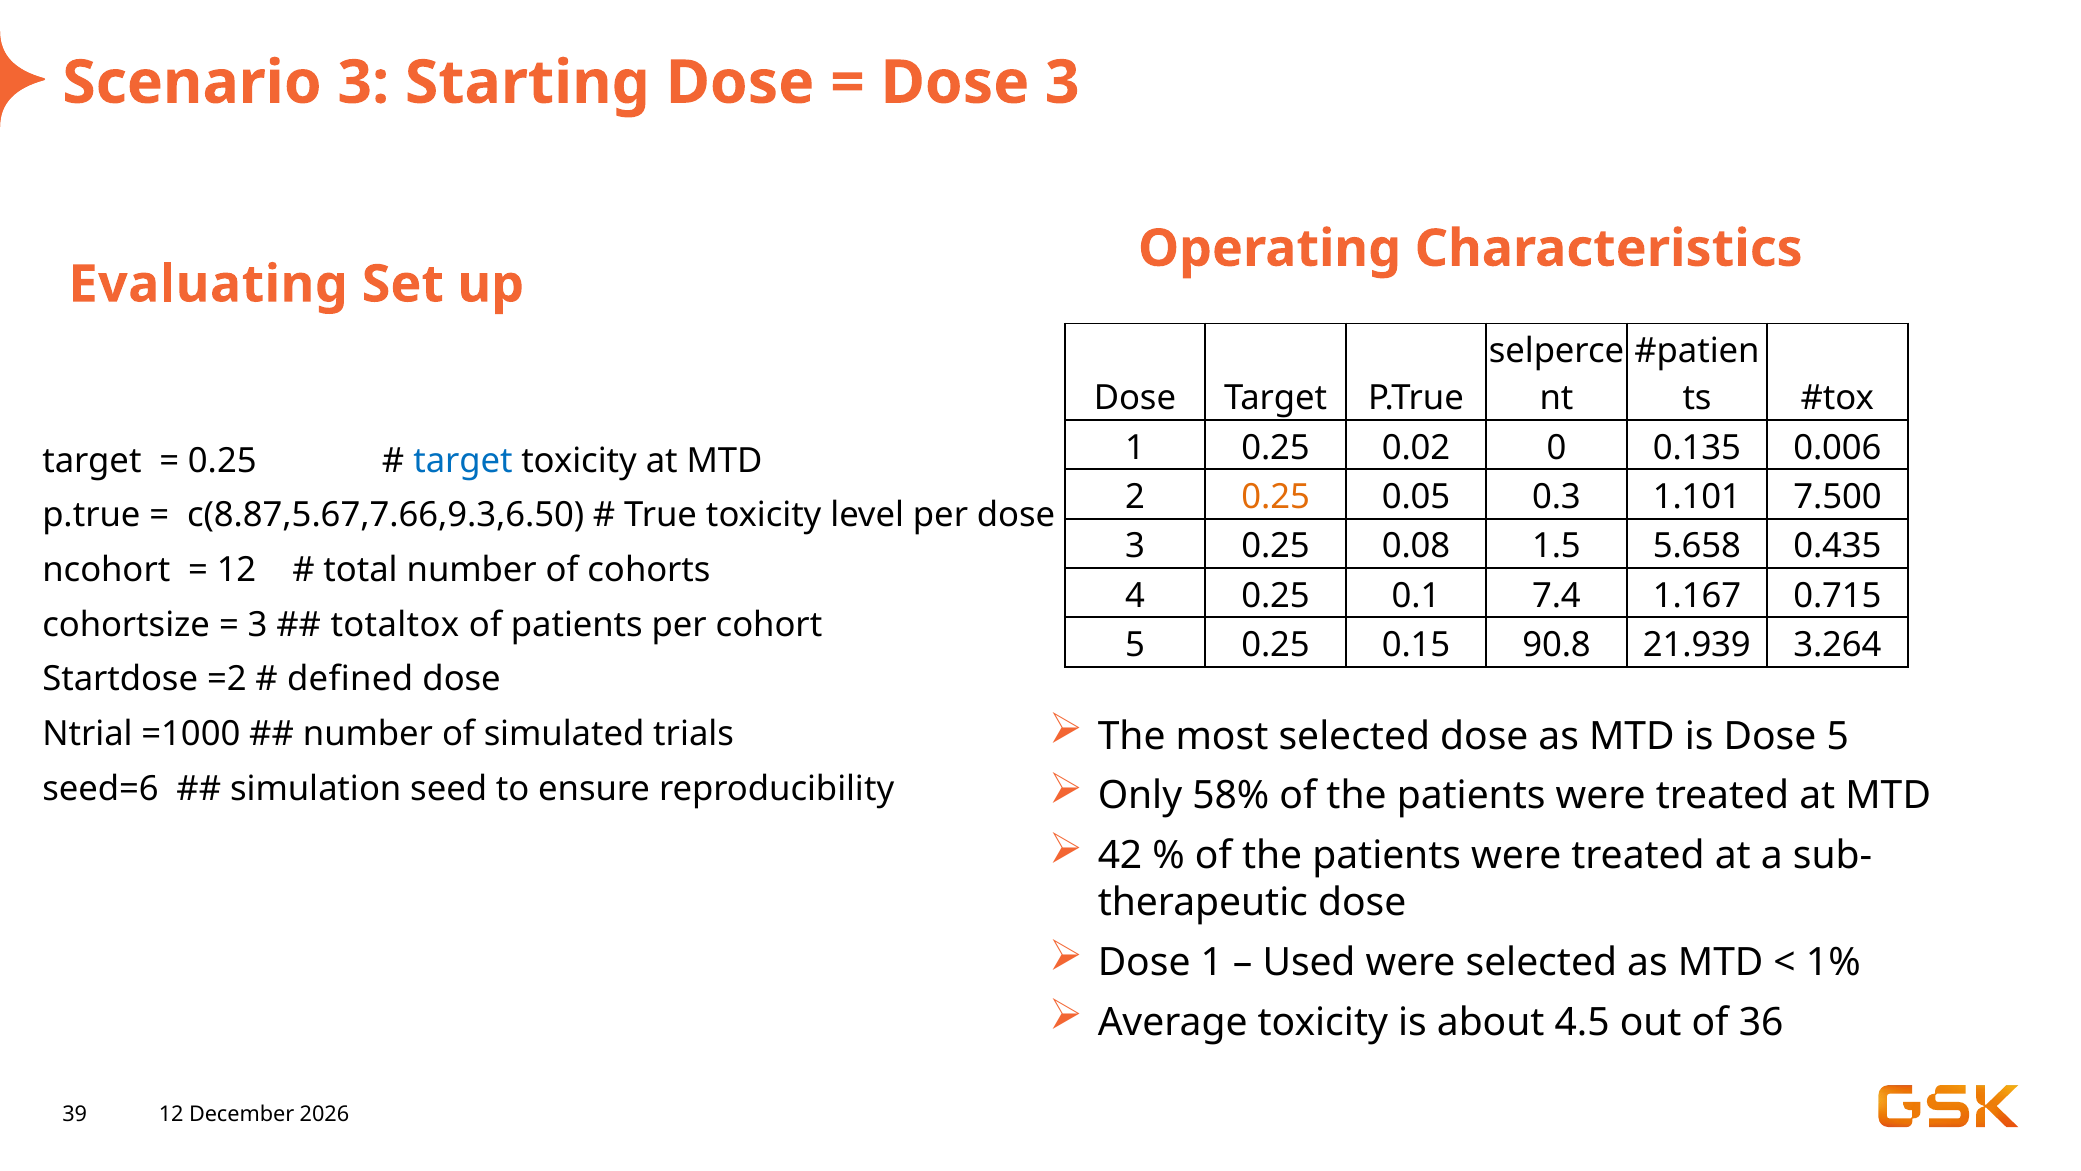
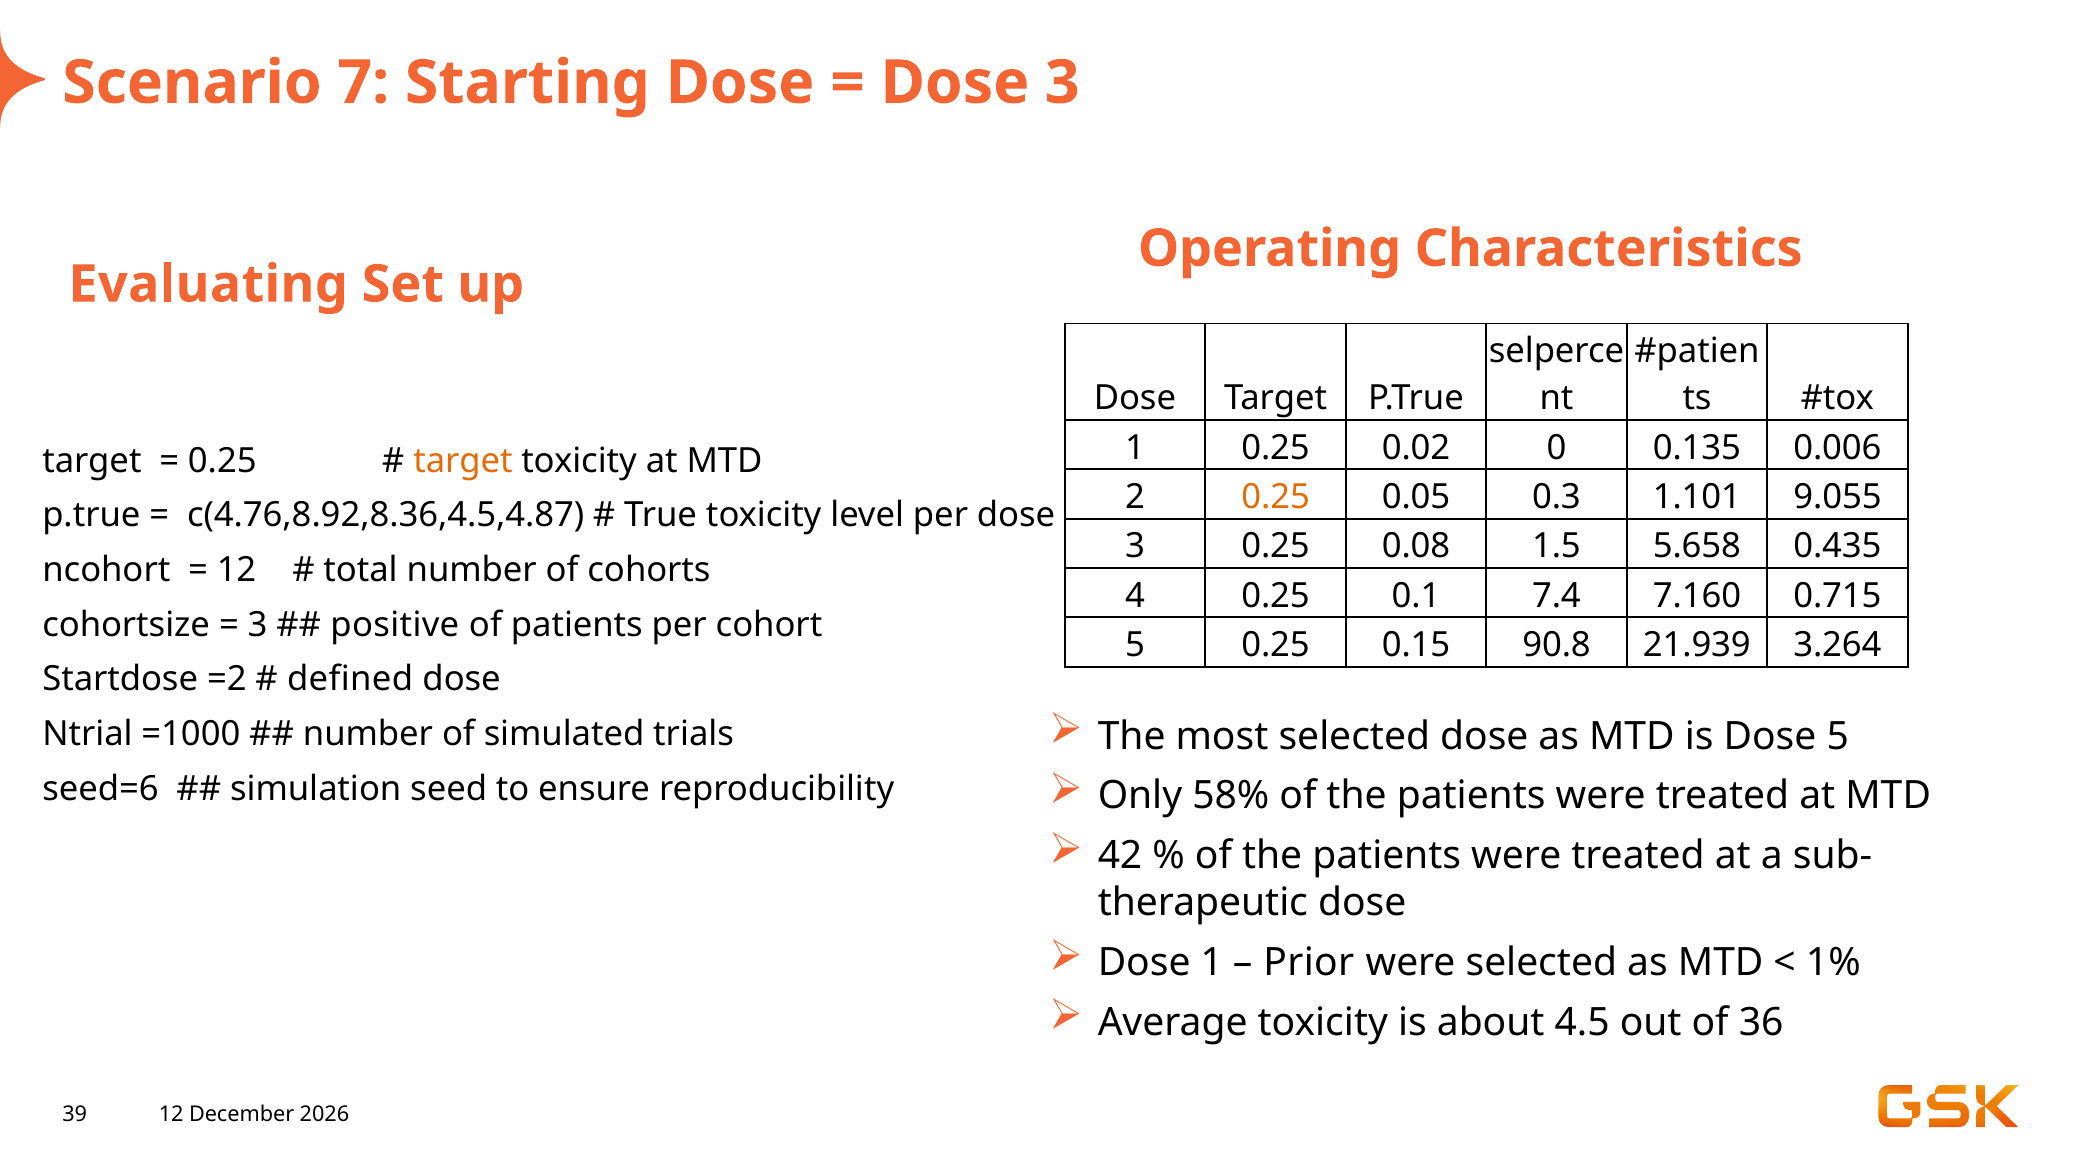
Scenario 3: 3 -> 7
target at (463, 461) colour: blue -> orange
7.500: 7.500 -> 9.055
c(8.87,5.67,7.66,9.3,6.50: c(8.87,5.67,7.66,9.3,6.50 -> c(4.76,8.92,8.36,4.5,4.87
1.167: 1.167 -> 7.160
totaltox: totaltox -> positive
Used: Used -> Prior
